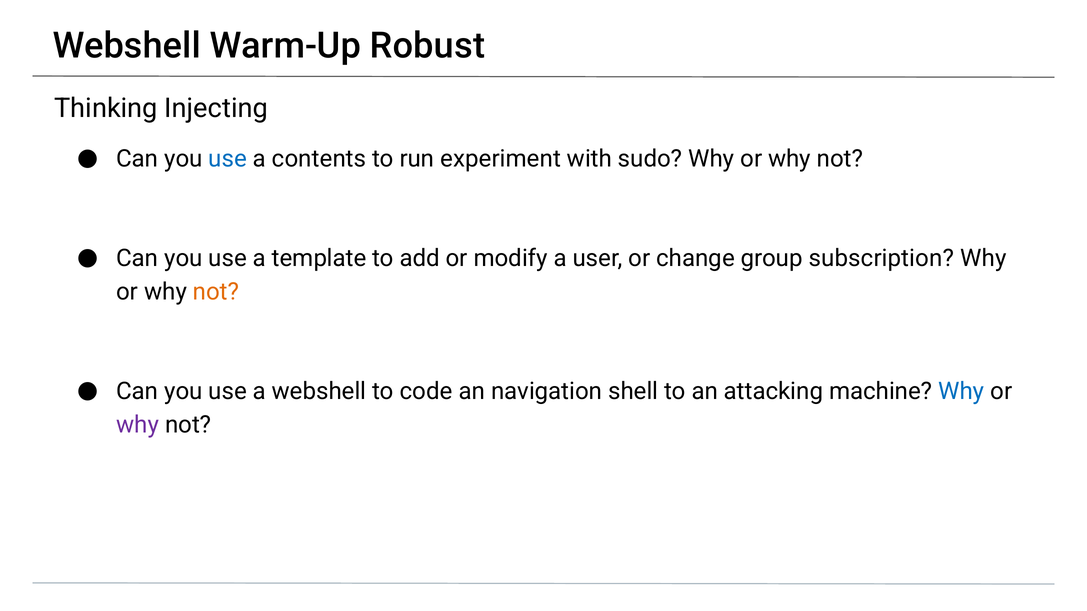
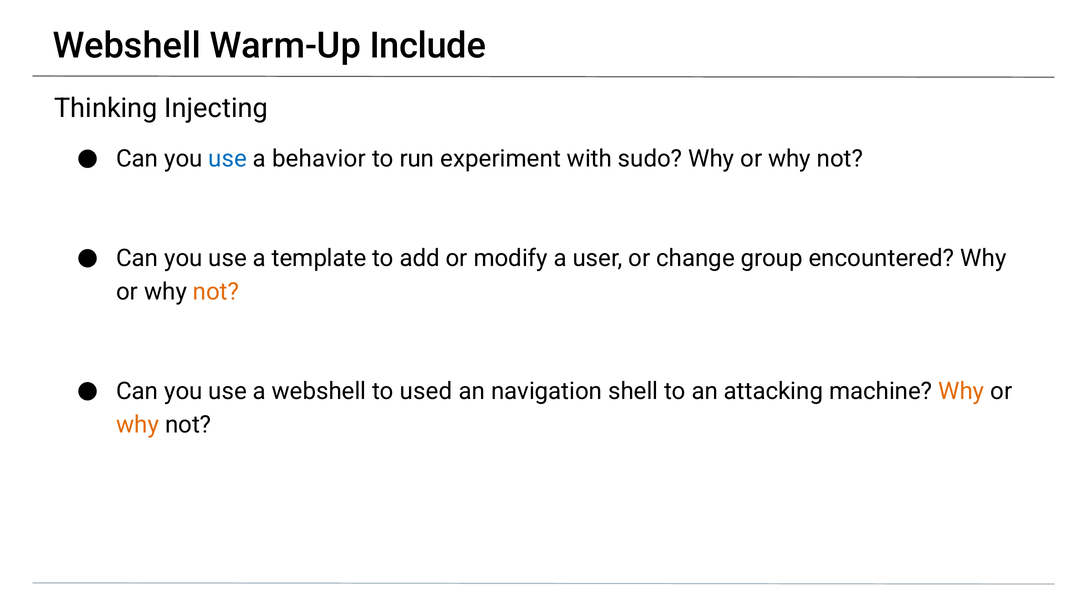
Robust: Robust -> Include
contents: contents -> behavior
subscription: subscription -> encountered
code: code -> used
Why at (961, 392) colour: blue -> orange
why at (138, 425) colour: purple -> orange
